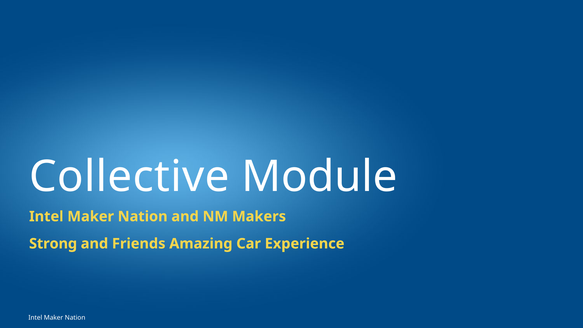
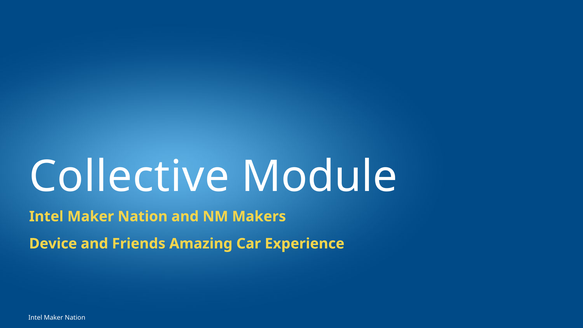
Strong: Strong -> Device
